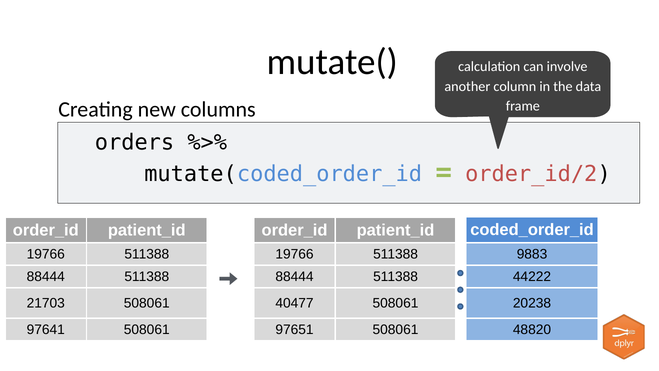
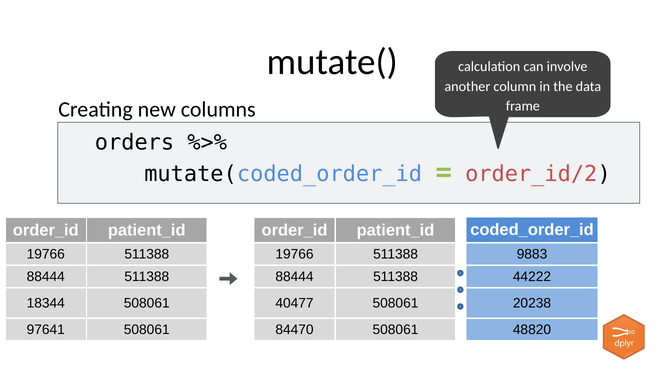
21703: 21703 -> 18344
97651: 97651 -> 84470
